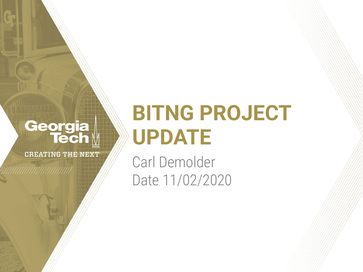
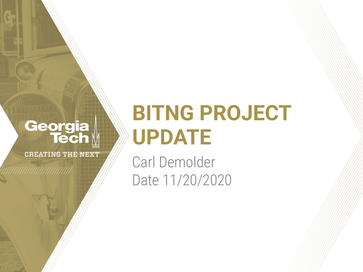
11/02/2020: 11/02/2020 -> 11/20/2020
